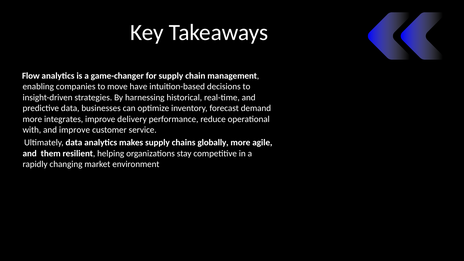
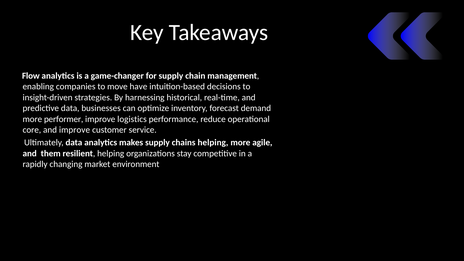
integrates: integrates -> performer
delivery: delivery -> logistics
with: with -> core
chains globally: globally -> helping
